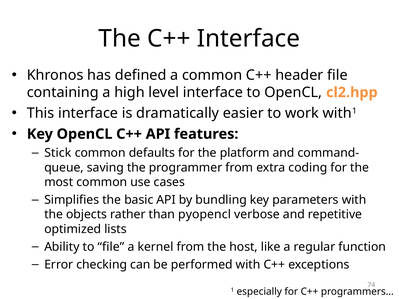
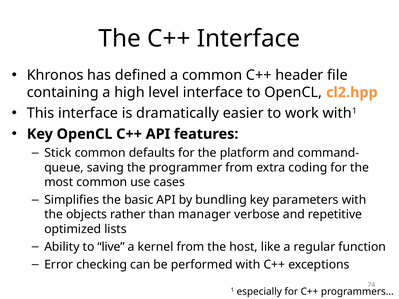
pyopencl: pyopencl -> manager
to file: file -> live
